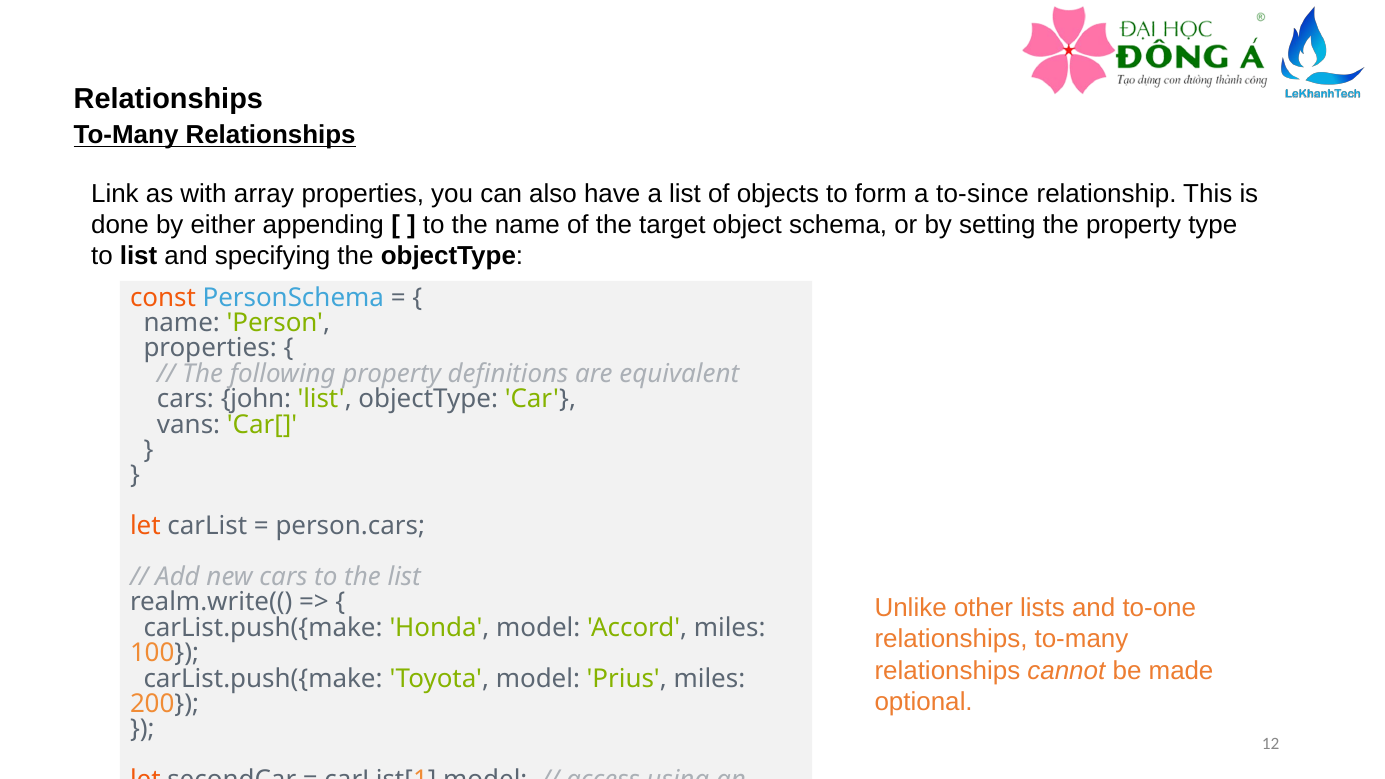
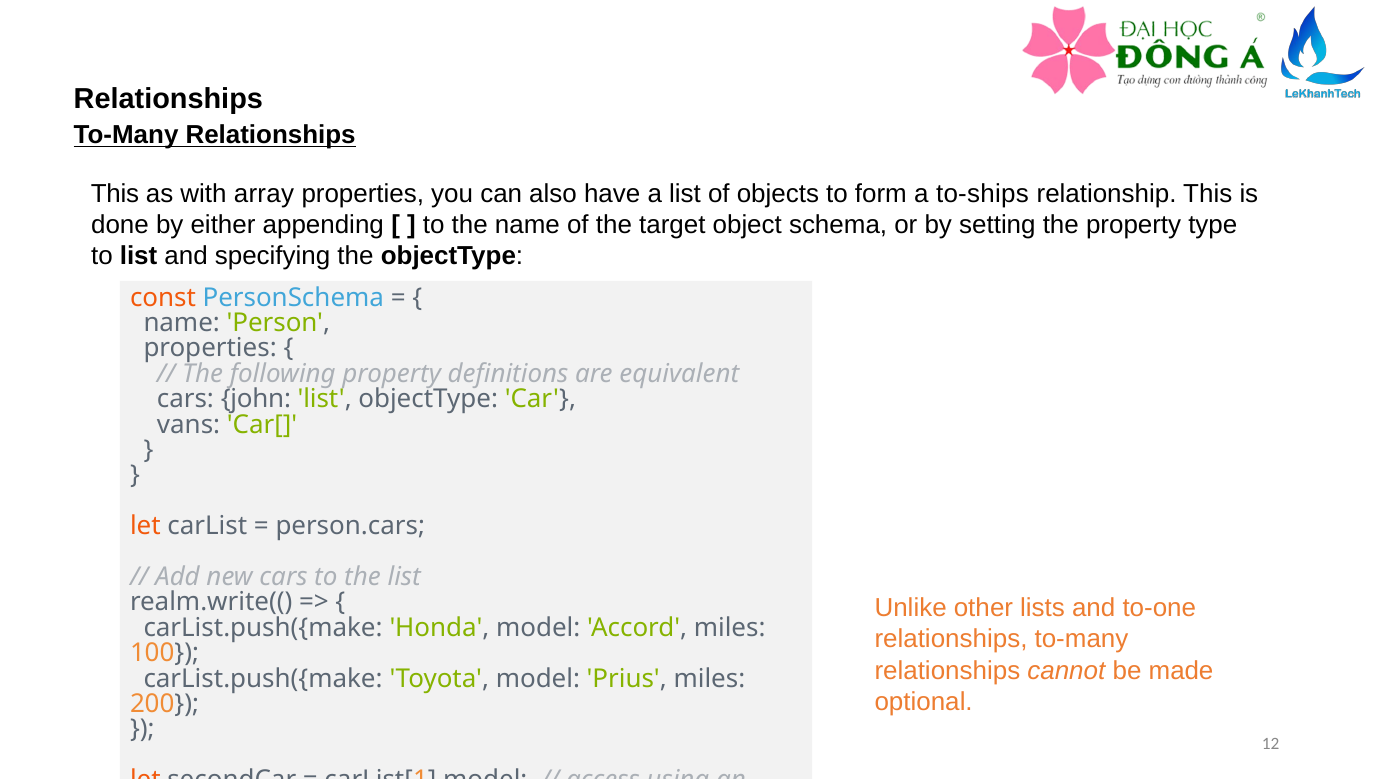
Link at (115, 194): Link -> This
to-since: to-since -> to-ships
